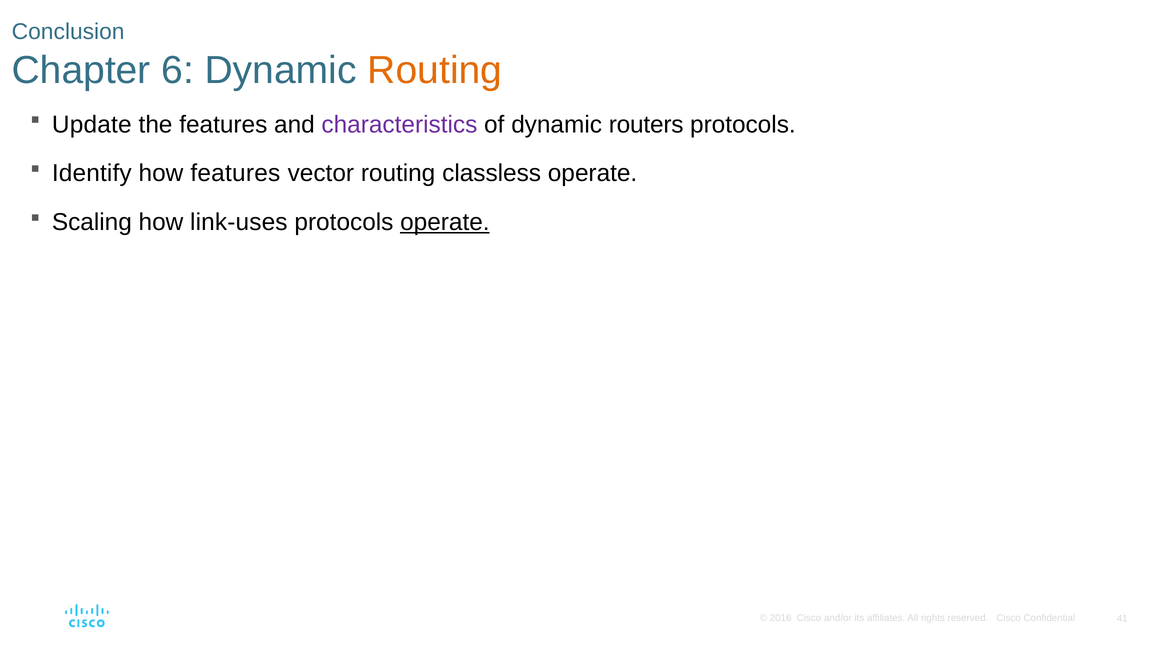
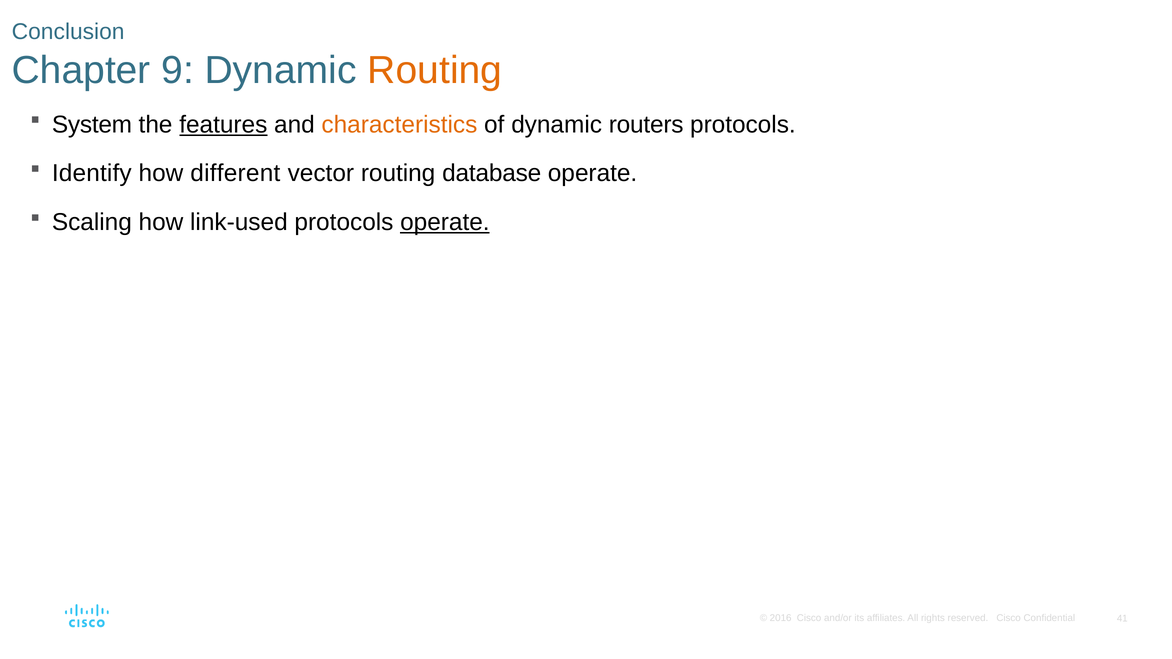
6: 6 -> 9
Update: Update -> System
features at (223, 125) underline: none -> present
characteristics colour: purple -> orange
how features: features -> different
classless: classless -> database
link-uses: link-uses -> link-used
